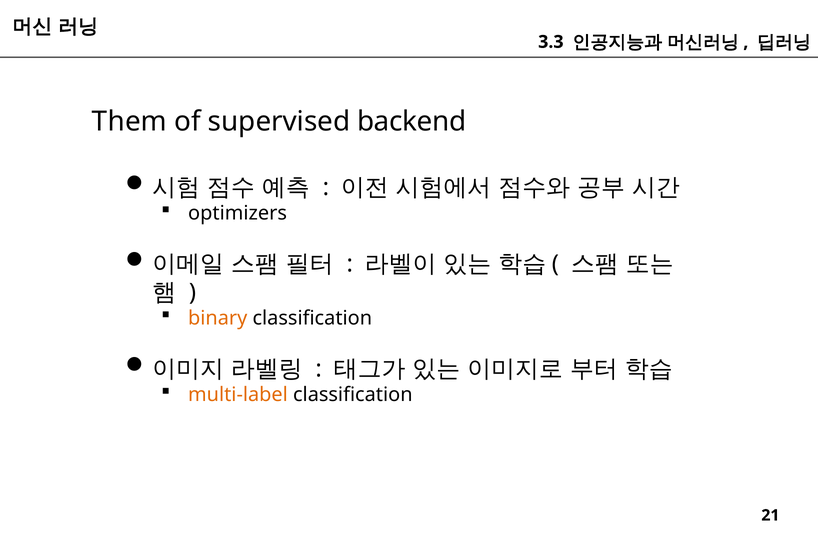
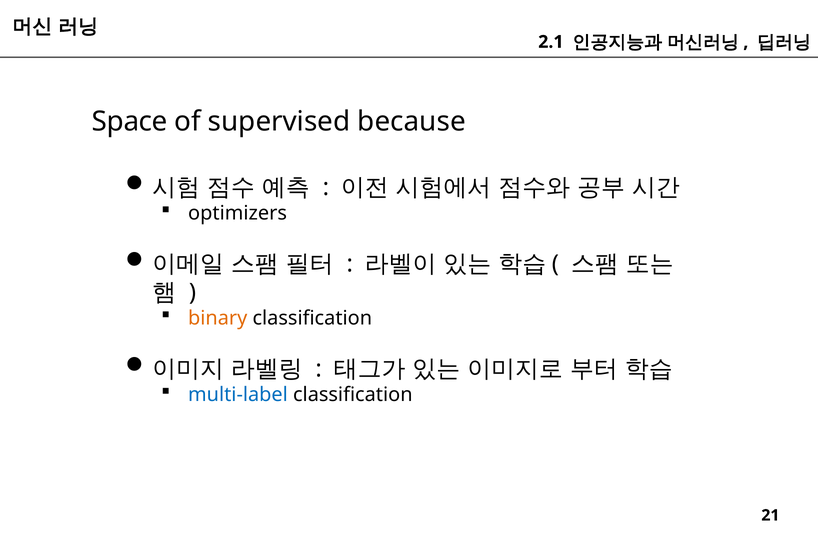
3.3: 3.3 -> 2.1
Them: Them -> Space
backend: backend -> because
multi-label colour: orange -> blue
